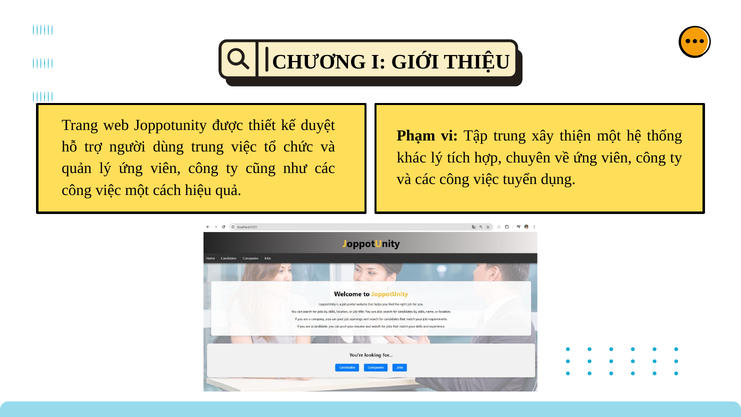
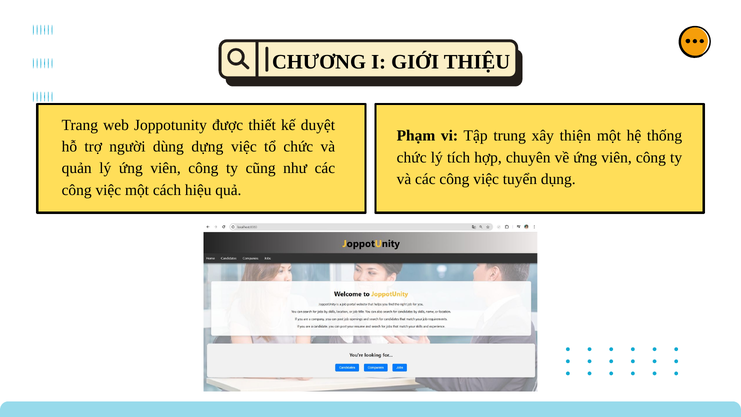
dùng trung: trung -> dựng
khác at (412, 157): khác -> chức
